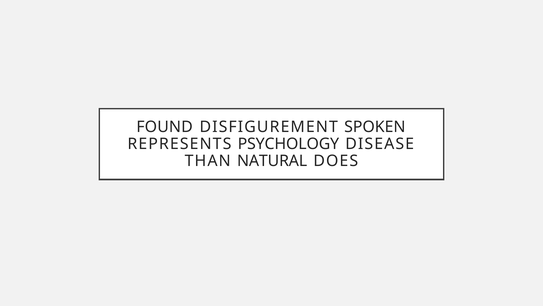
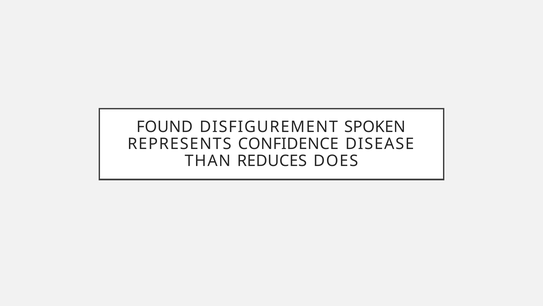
PSYCHOLOGY: PSYCHOLOGY -> CONFIDENCE
NATURAL: NATURAL -> REDUCES
